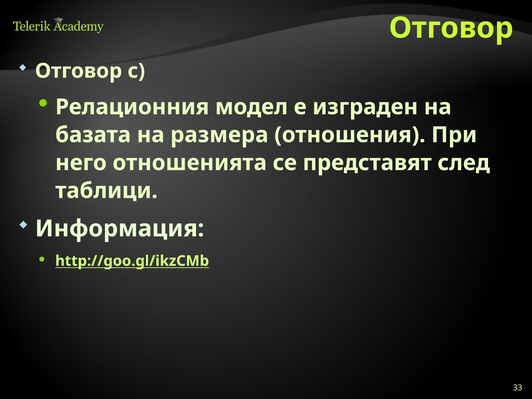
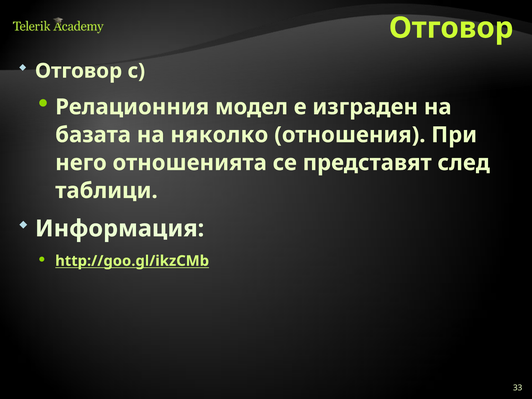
размера: размера -> няколко
